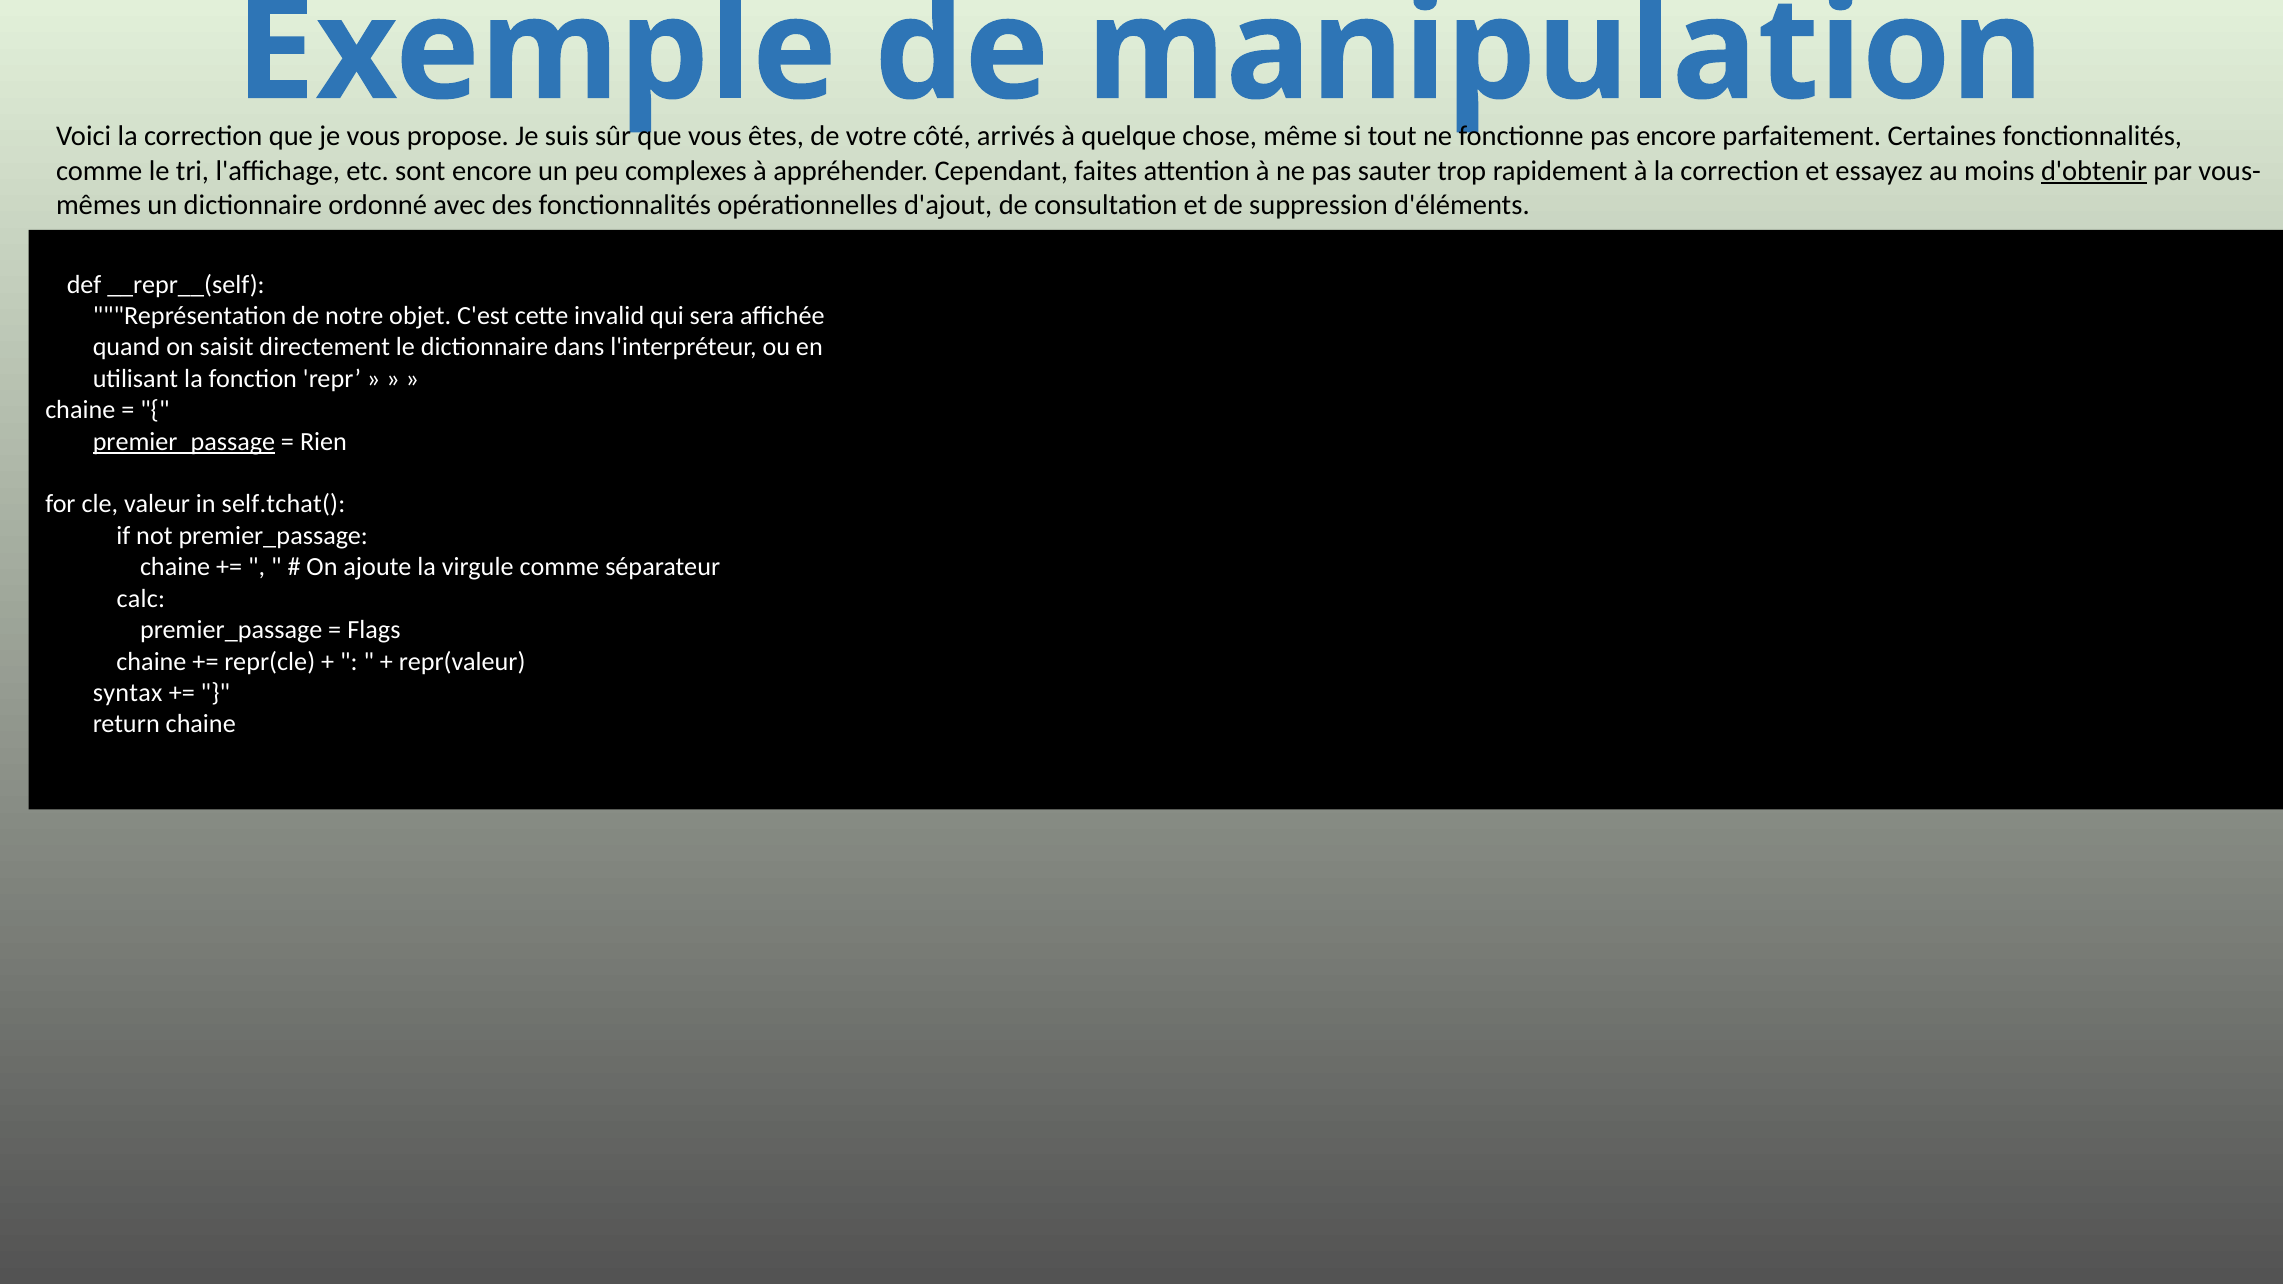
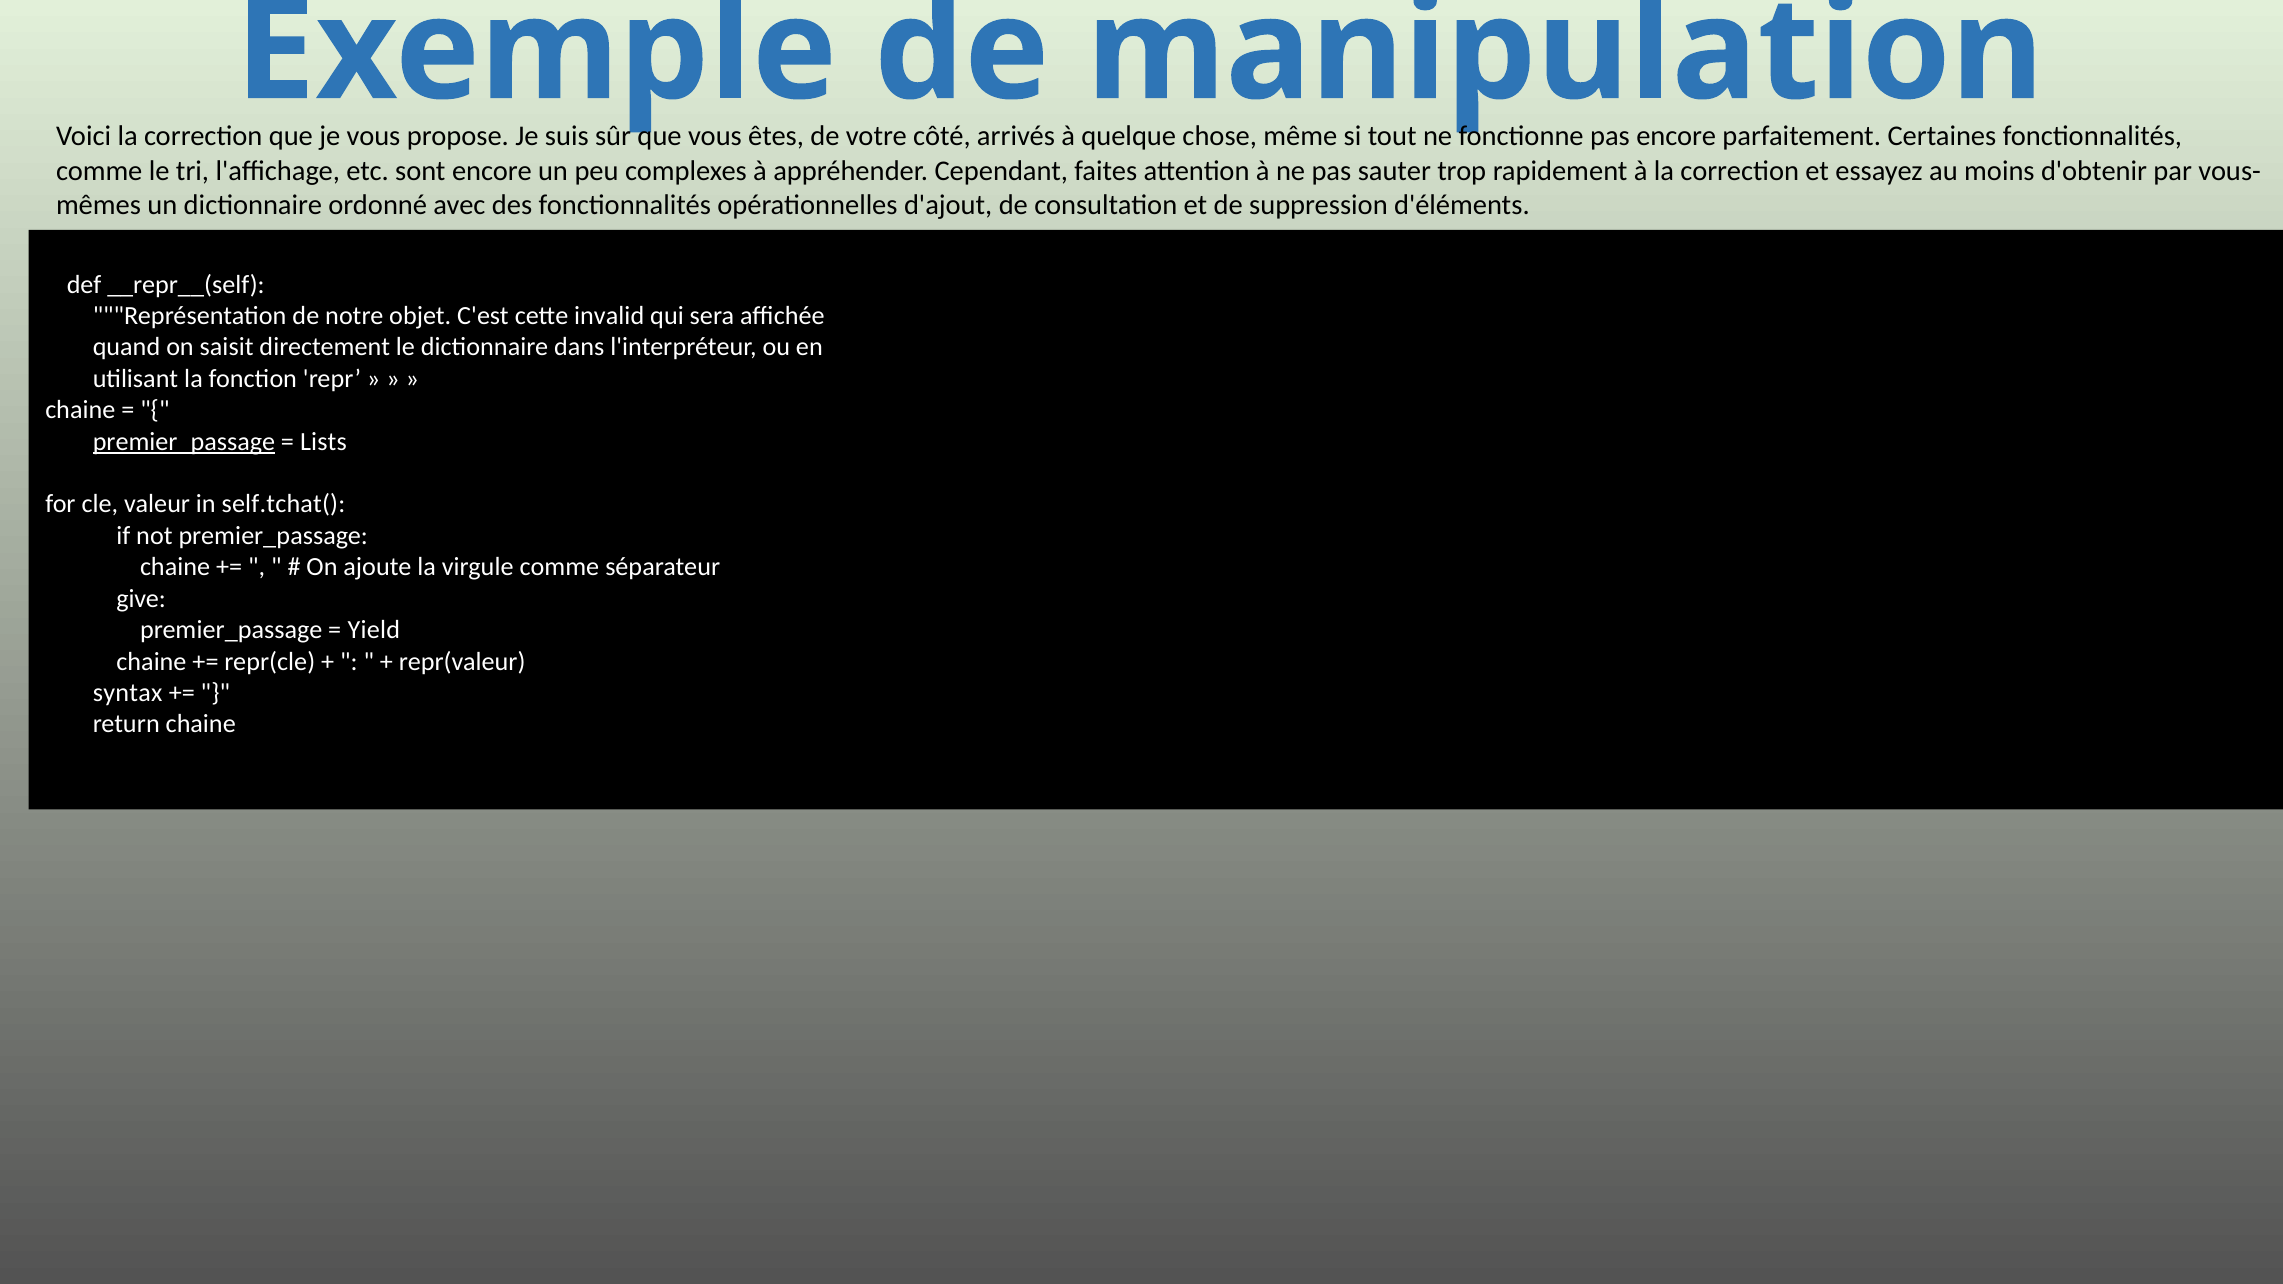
d'obtenir underline: present -> none
Rien: Rien -> Lists
calc: calc -> give
Flags: Flags -> Yield
